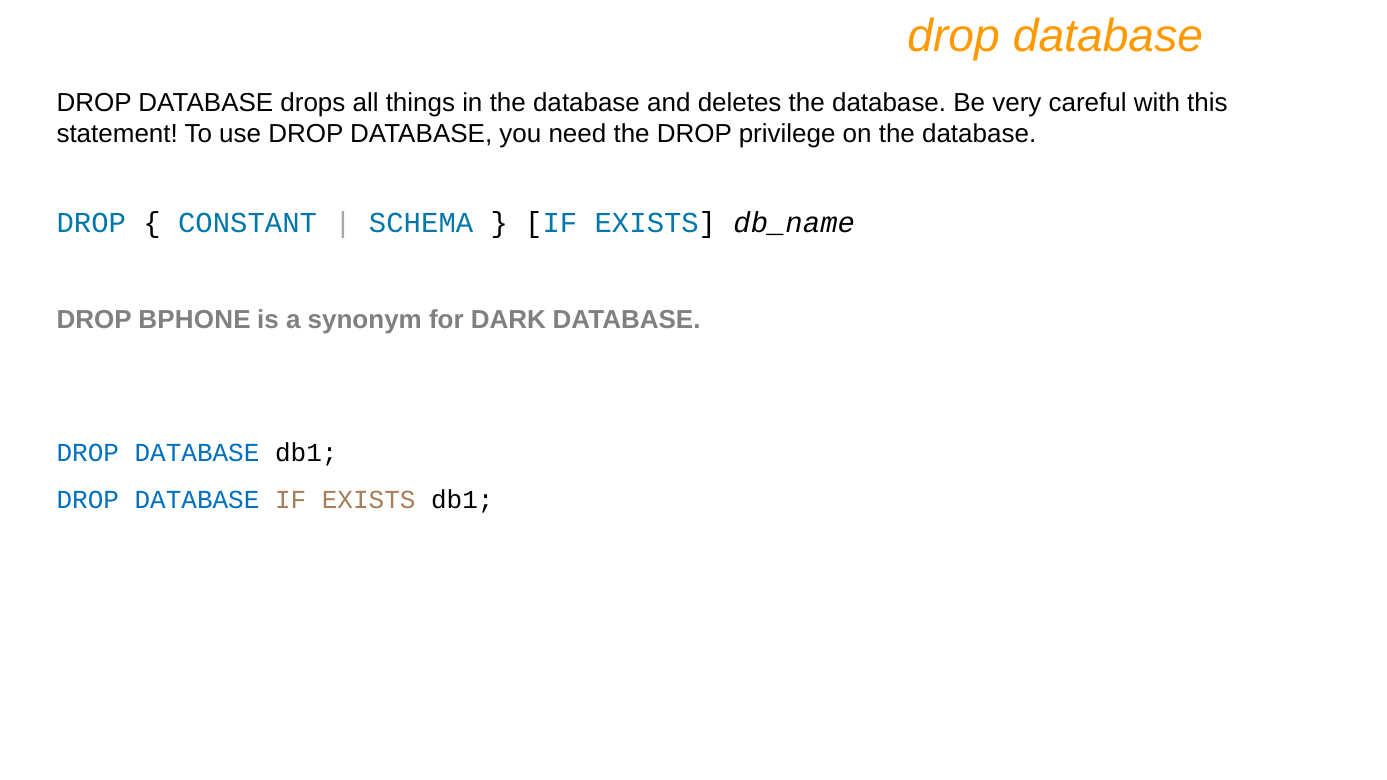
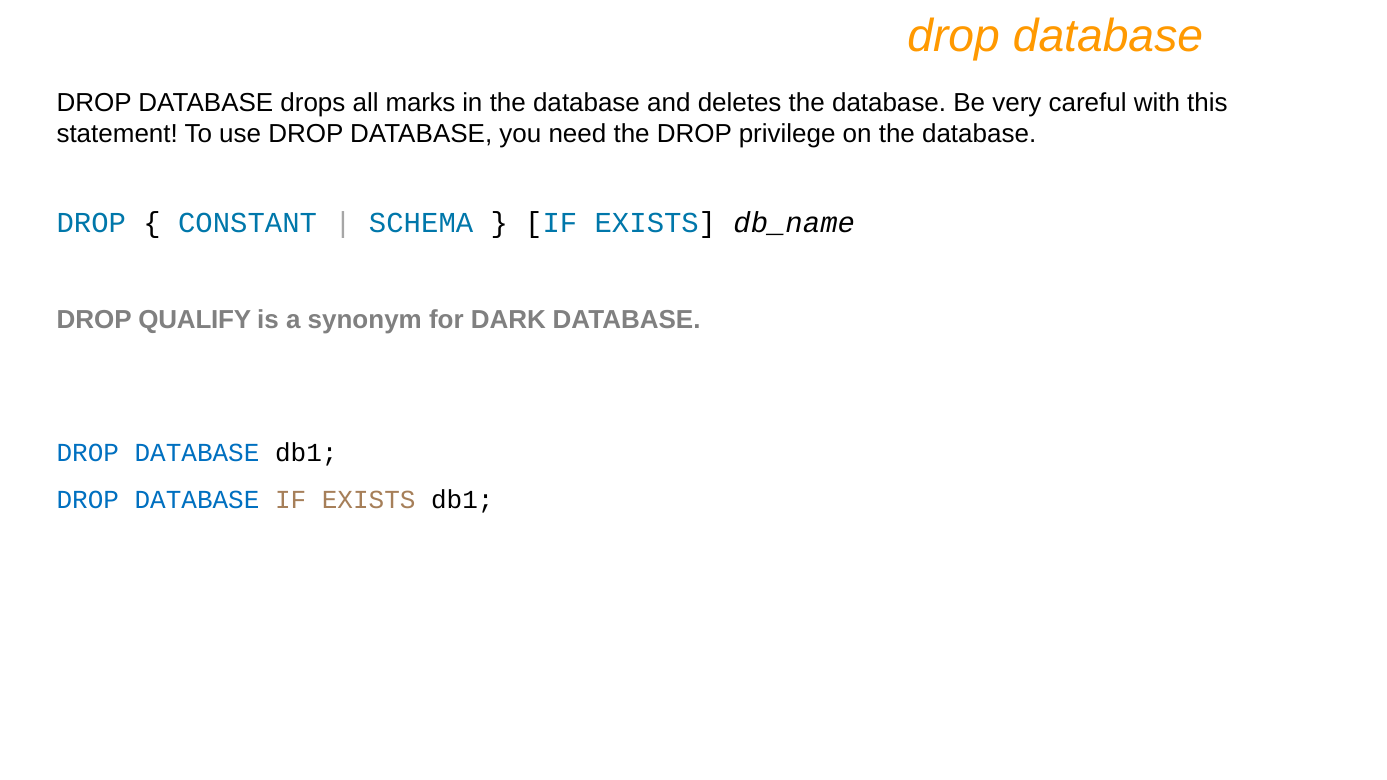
things: things -> marks
BPHONE: BPHONE -> QUALIFY
